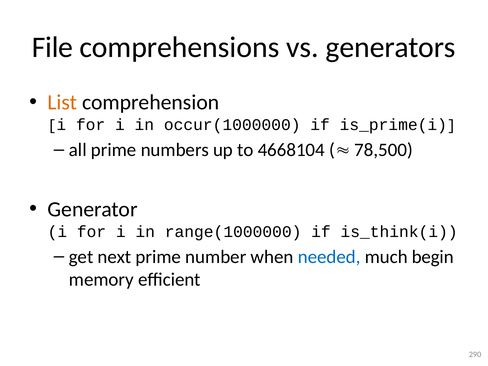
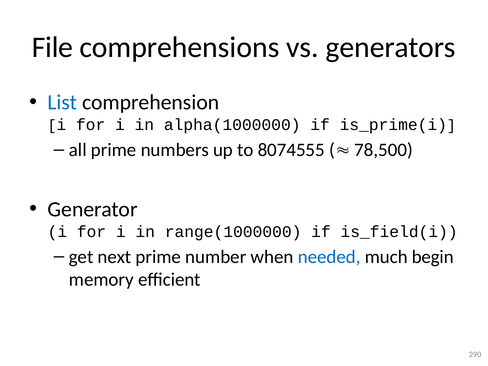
List colour: orange -> blue
occur(1000000: occur(1000000 -> alpha(1000000
4668104: 4668104 -> 8074555
is_think(i: is_think(i -> is_field(i
